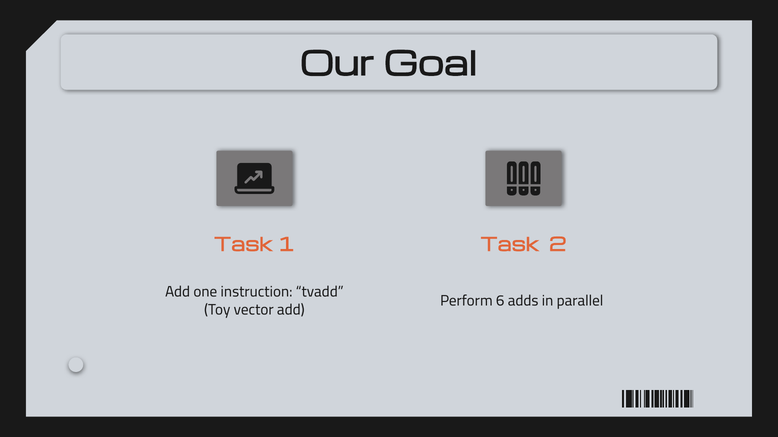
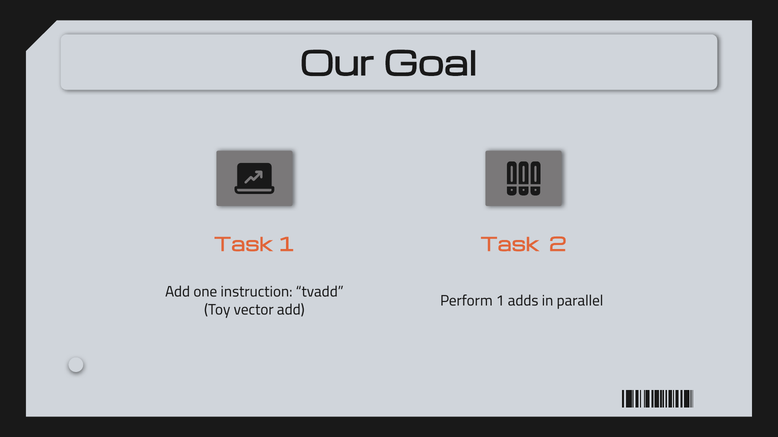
Perform 6: 6 -> 1
